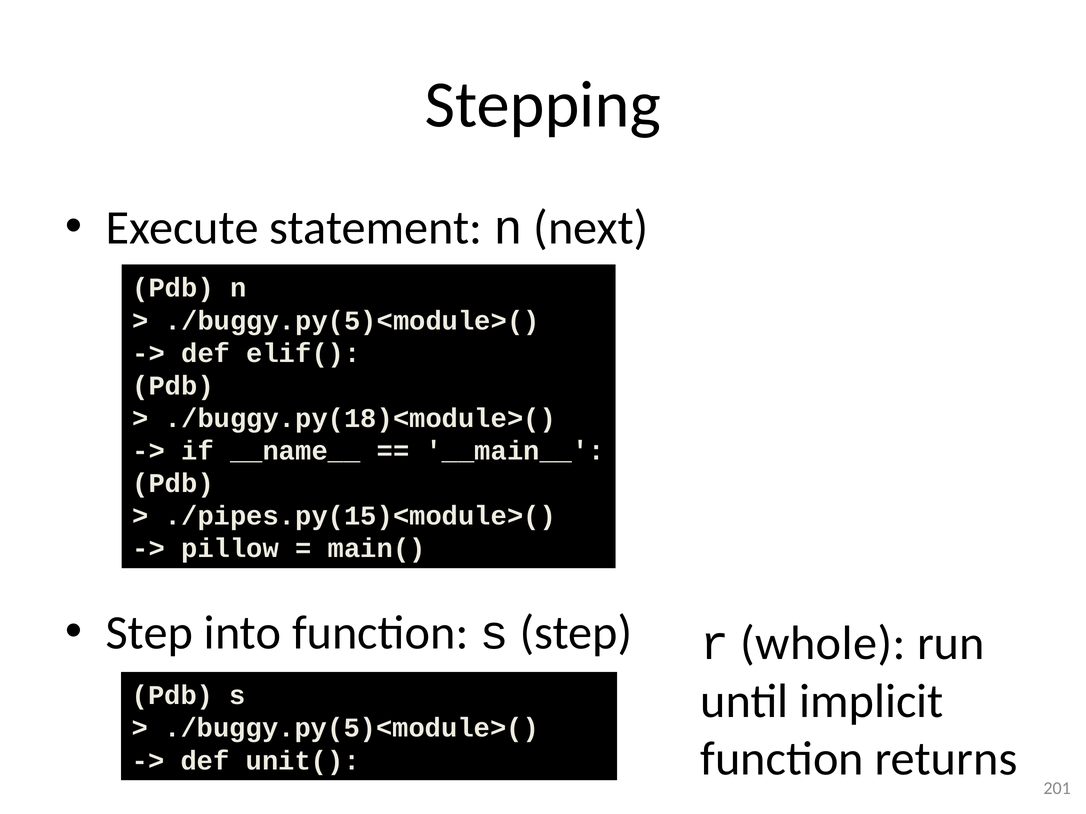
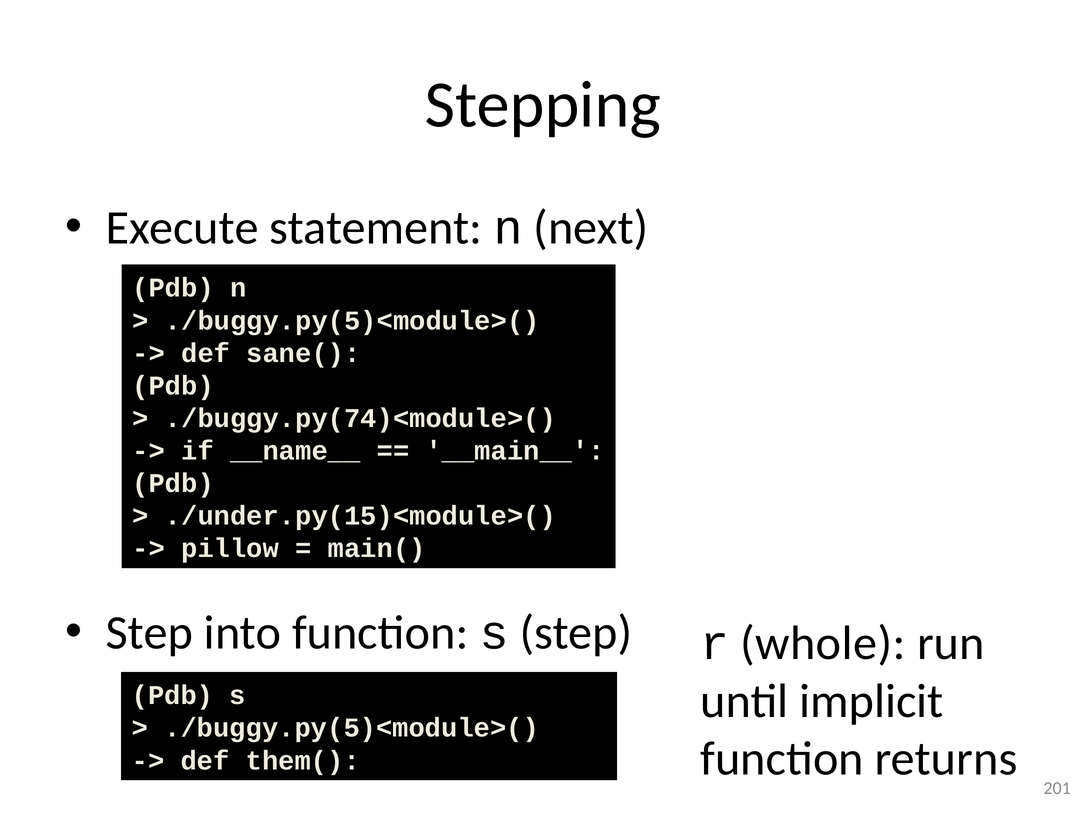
elif(: elif( -> sane(
./buggy.py(18)<module>(: ./buggy.py(18)<module>( -> ./buggy.py(74)<module>(
./pipes.py(15)<module>(: ./pipes.py(15)<module>( -> ./under.py(15)<module>(
unit(: unit( -> them(
